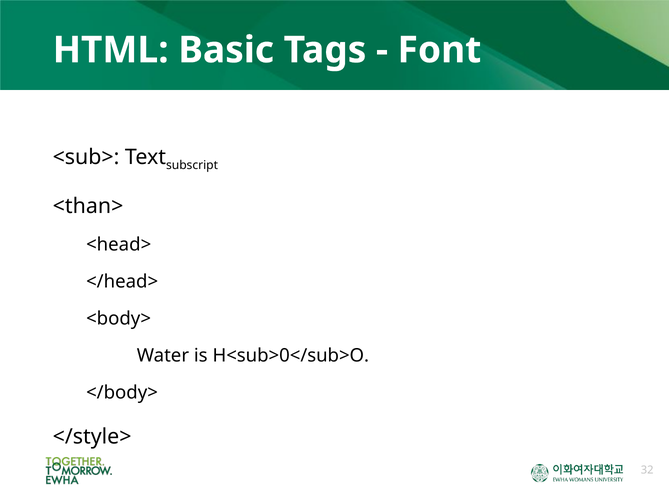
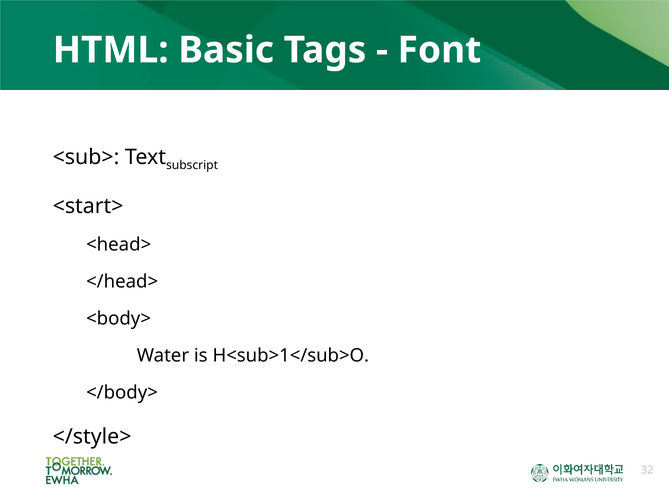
<than>: <than> -> <start>
H<sub>0</sub>O: H<sub>0</sub>O -> H<sub>1</sub>O
